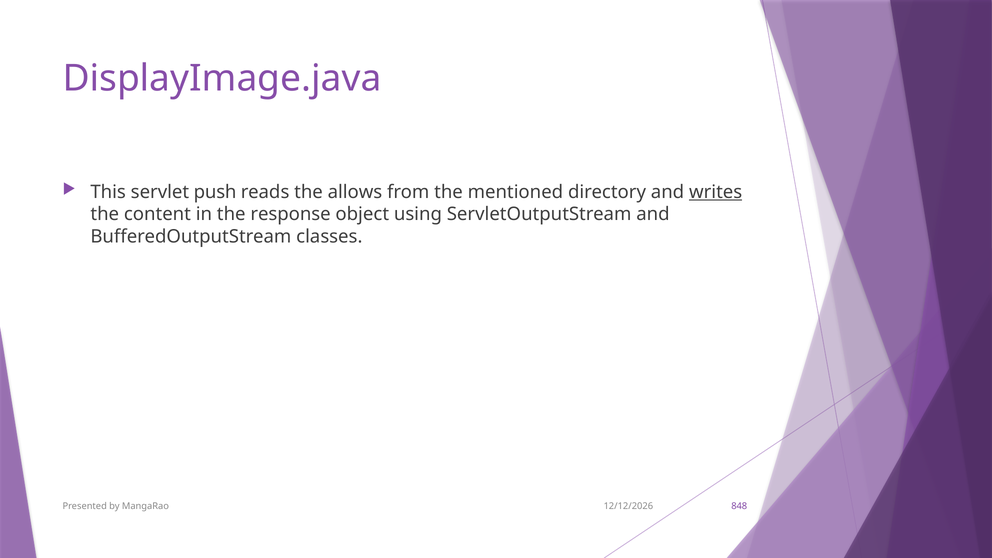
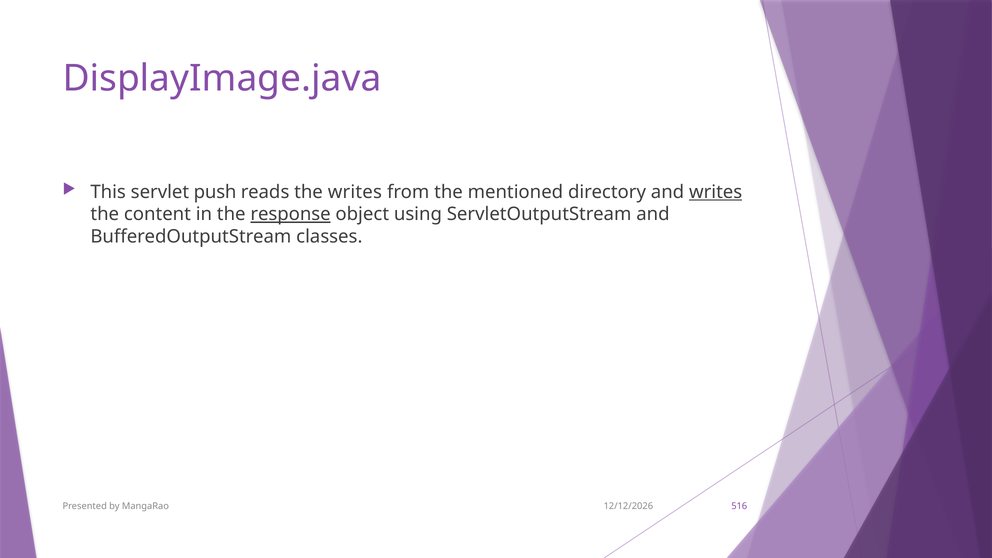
the allows: allows -> writes
response underline: none -> present
848: 848 -> 516
